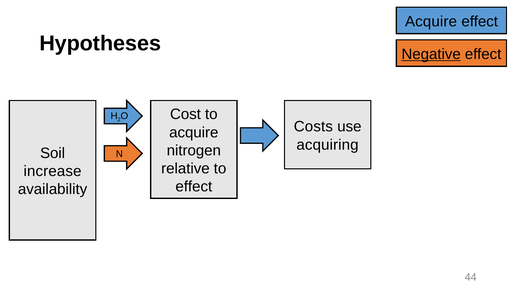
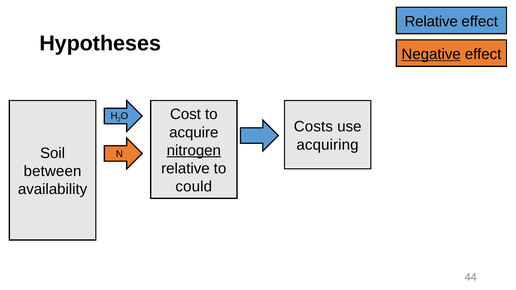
Acquire at (431, 21): Acquire -> Relative
nitrogen underline: none -> present
increase: increase -> between
effect at (194, 187): effect -> could
